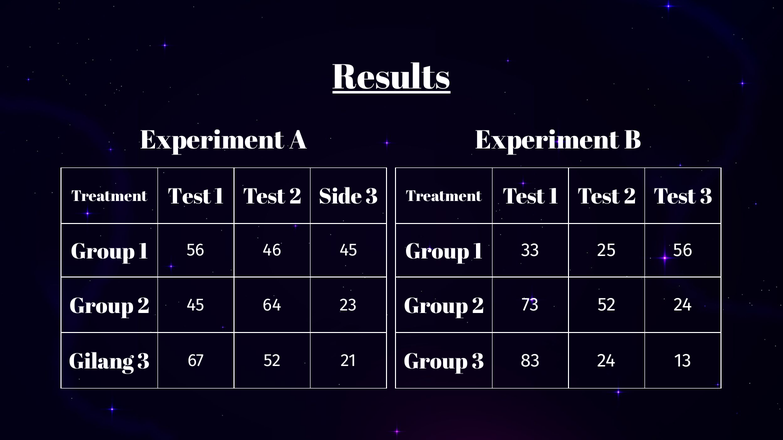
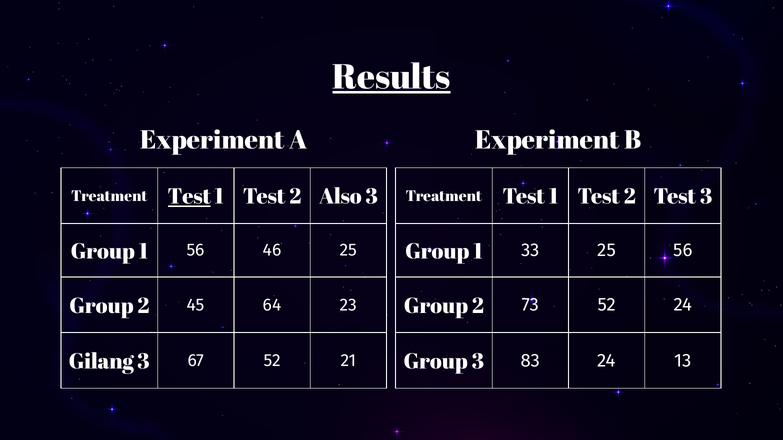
Test at (189, 197) underline: none -> present
Side: Side -> Also
46 45: 45 -> 25
